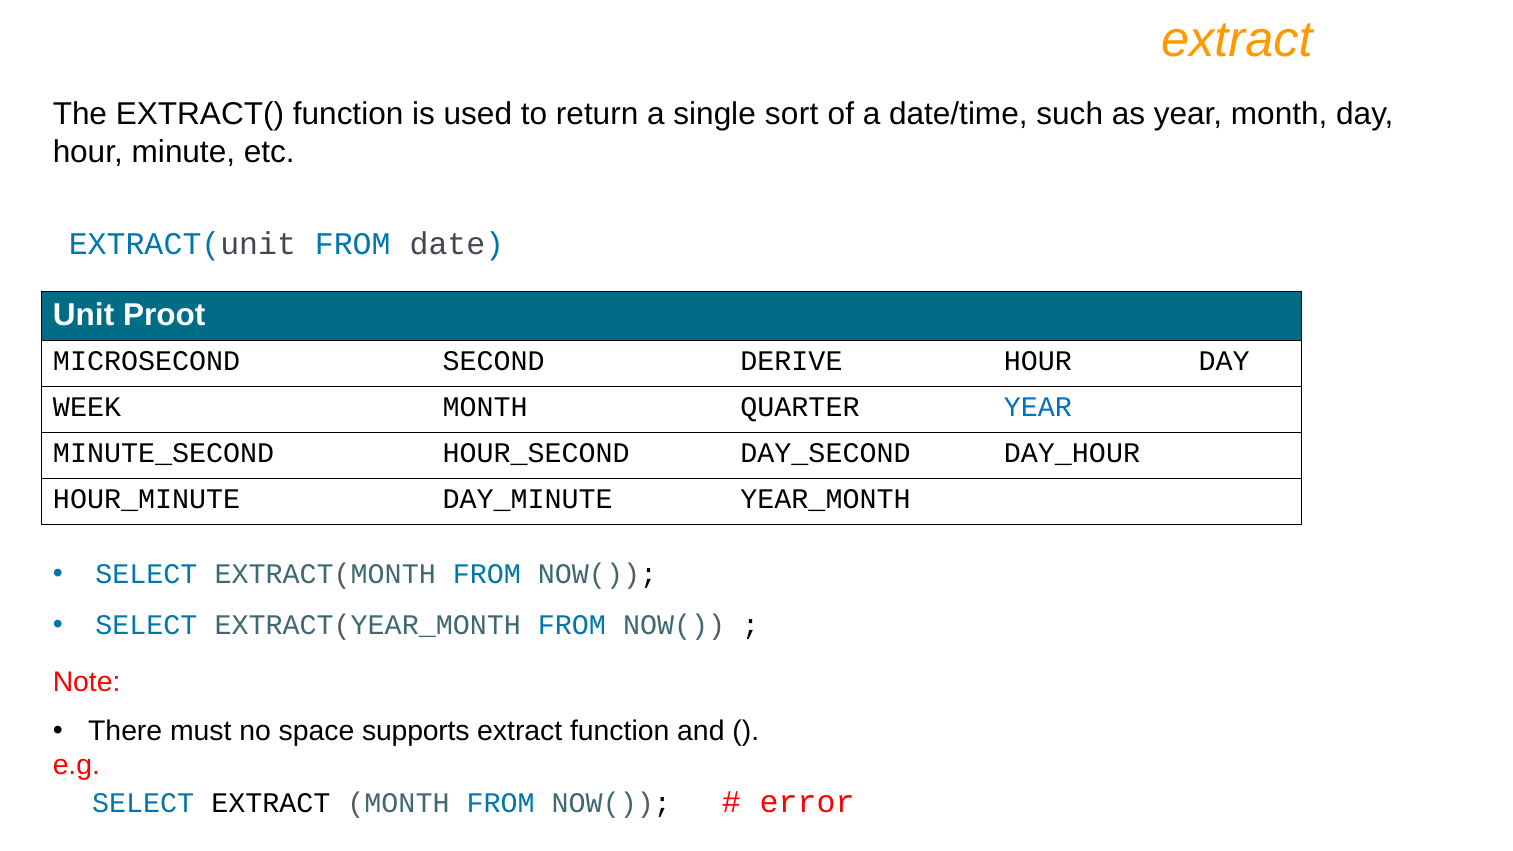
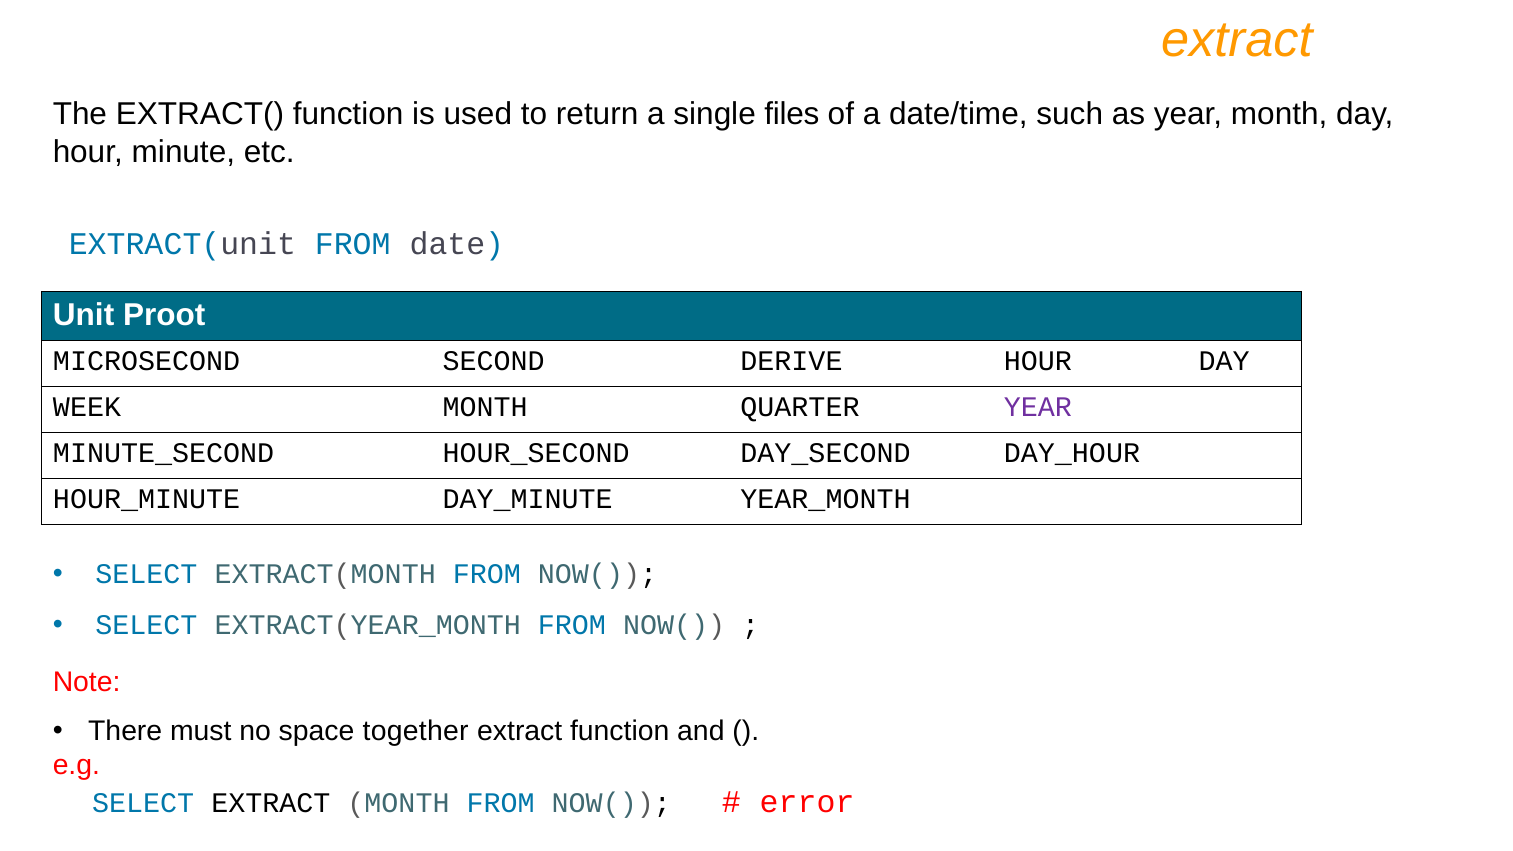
sort: sort -> files
YEAR at (1038, 407) colour: blue -> purple
supports: supports -> together
